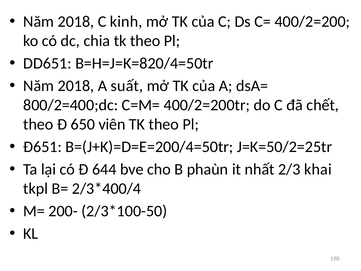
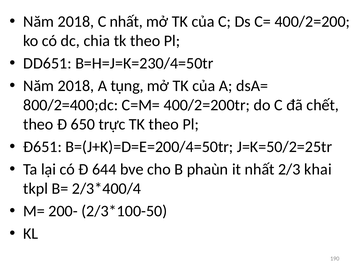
C kinh: kinh -> nhất
B=H=J=K=820/4=50tr: B=H=J=K=820/4=50tr -> B=H=J=K=230/4=50tr
suất: suất -> tụng
viên: viên -> trực
